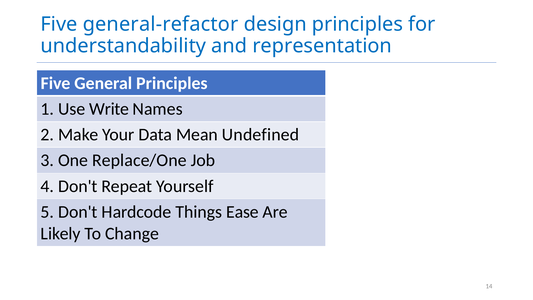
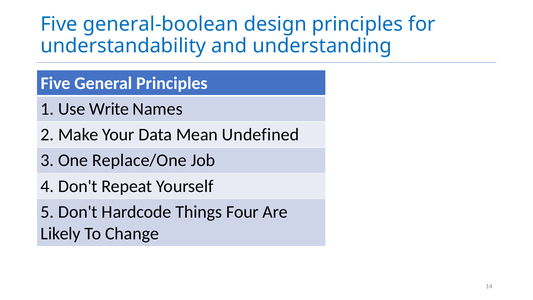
general-refactor: general-refactor -> general-boolean
representation: representation -> understanding
Ease: Ease -> Four
